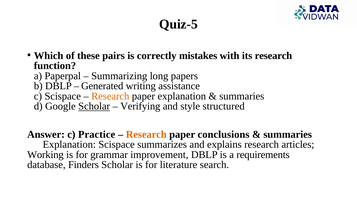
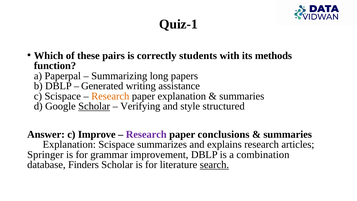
Quiz-5: Quiz-5 -> Quiz-1
mistakes: mistakes -> students
its research: research -> methods
Practice: Practice -> Improve
Research at (146, 134) colour: orange -> purple
Working: Working -> Springer
requirements: requirements -> combination
search underline: none -> present
